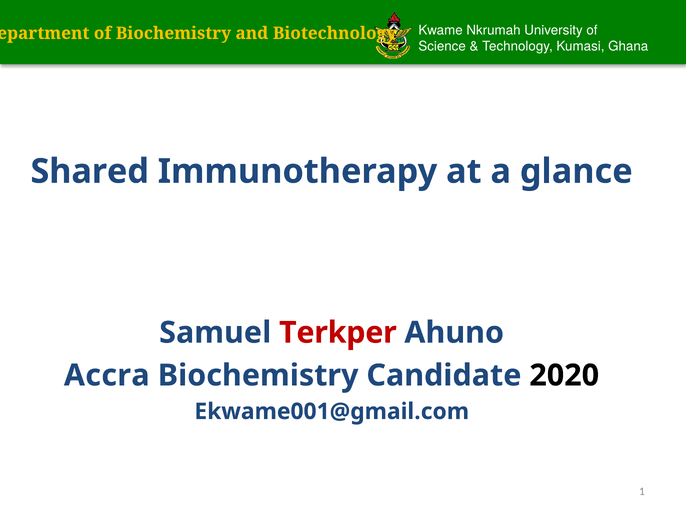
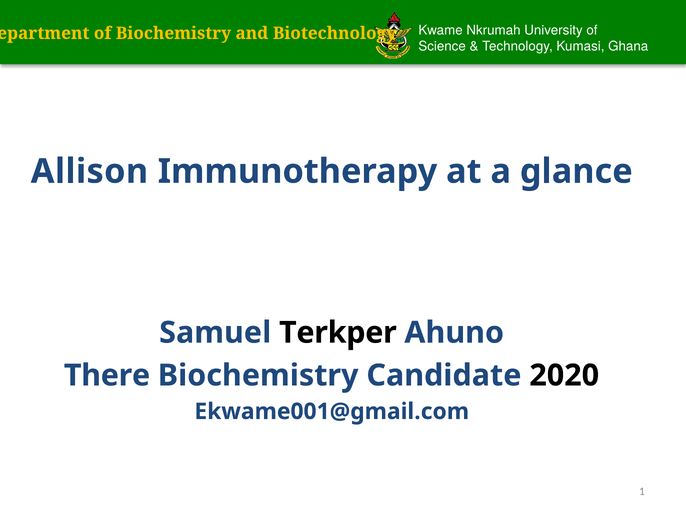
Shared: Shared -> Allison
Terkper colour: red -> black
Accra: Accra -> There
